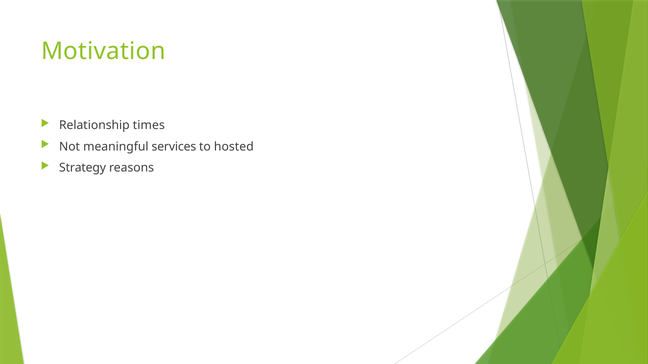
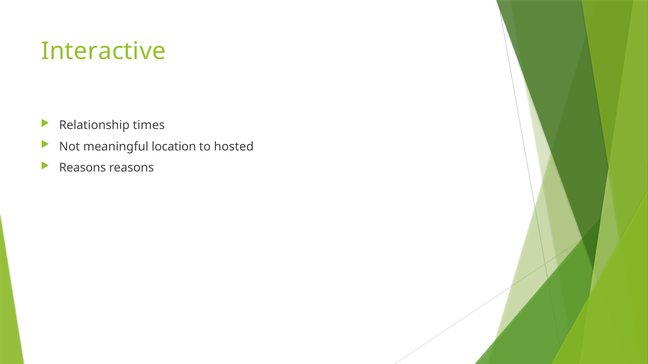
Motivation: Motivation -> Interactive
services: services -> location
Strategy at (83, 168): Strategy -> Reasons
